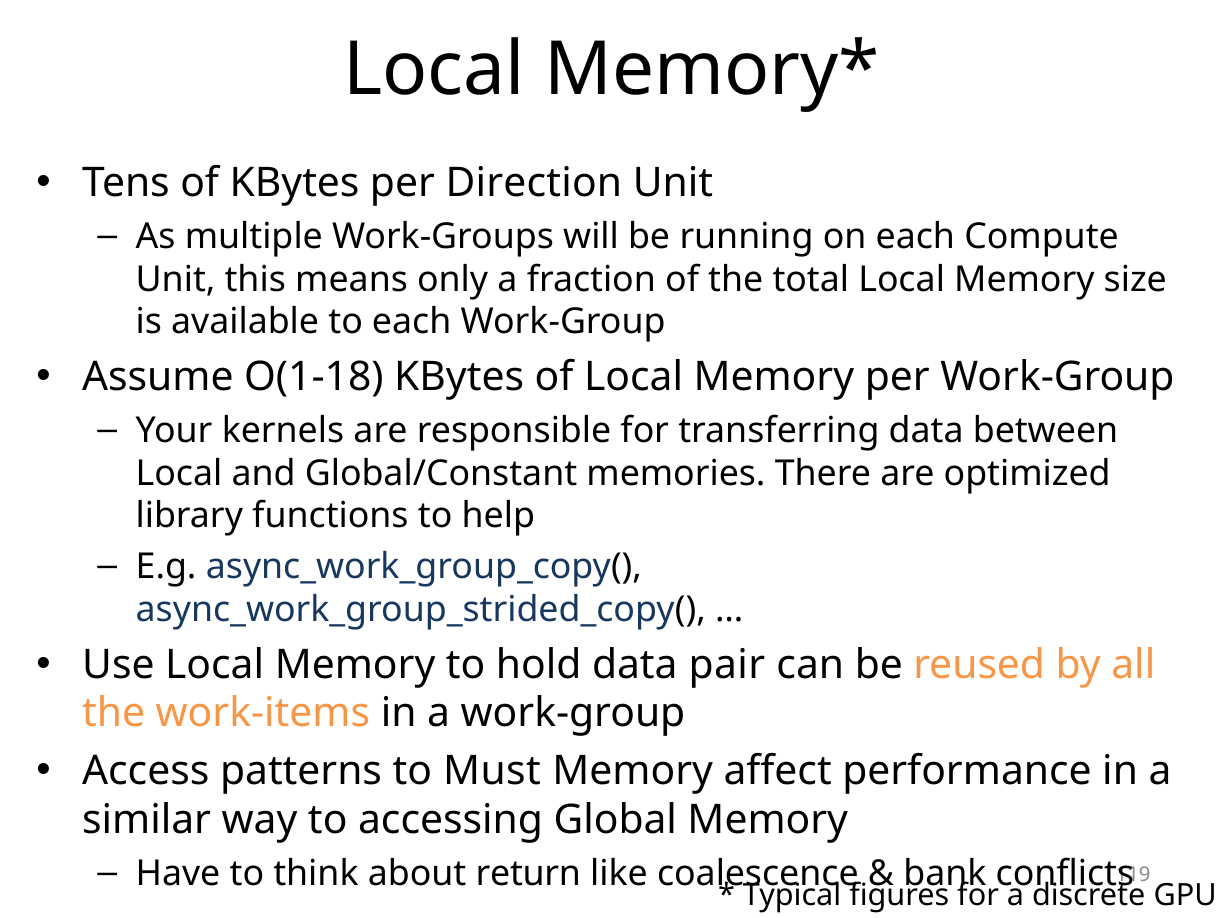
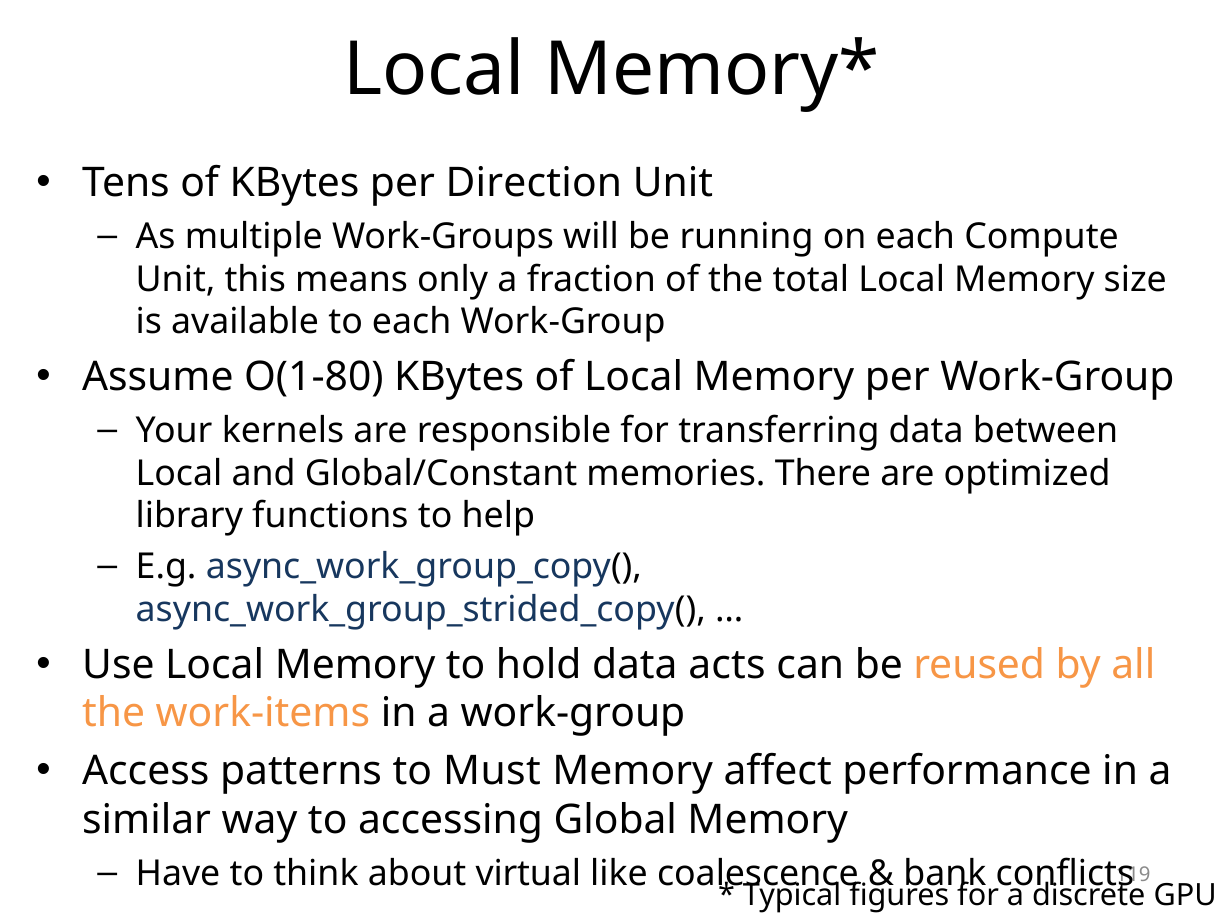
O(1-18: O(1-18 -> O(1-80
pair: pair -> acts
return: return -> virtual
